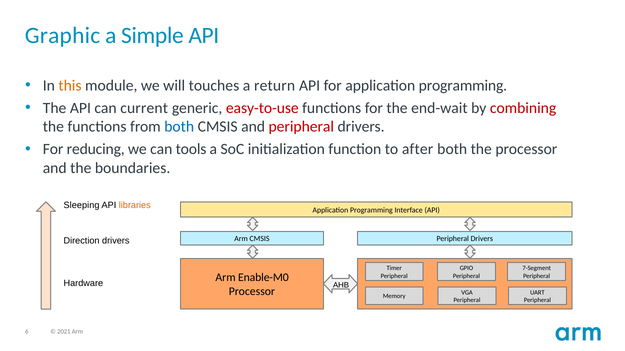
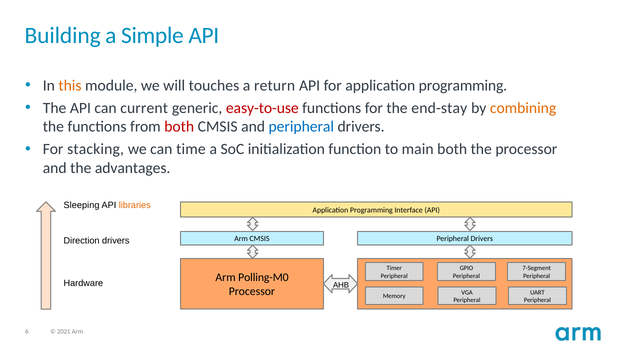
Graphic: Graphic -> Building
end-wait: end-wait -> end-stay
combining colour: red -> orange
both at (179, 127) colour: blue -> red
peripheral at (301, 127) colour: red -> blue
reducing: reducing -> stacking
tools: tools -> time
after: after -> main
boundaries: boundaries -> advantages
Enable-M0: Enable-M0 -> Polling-M0
